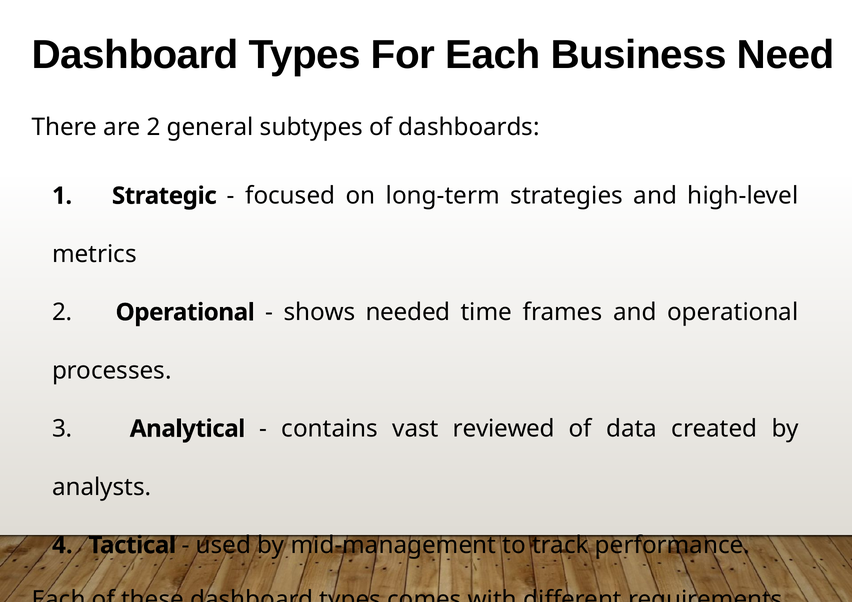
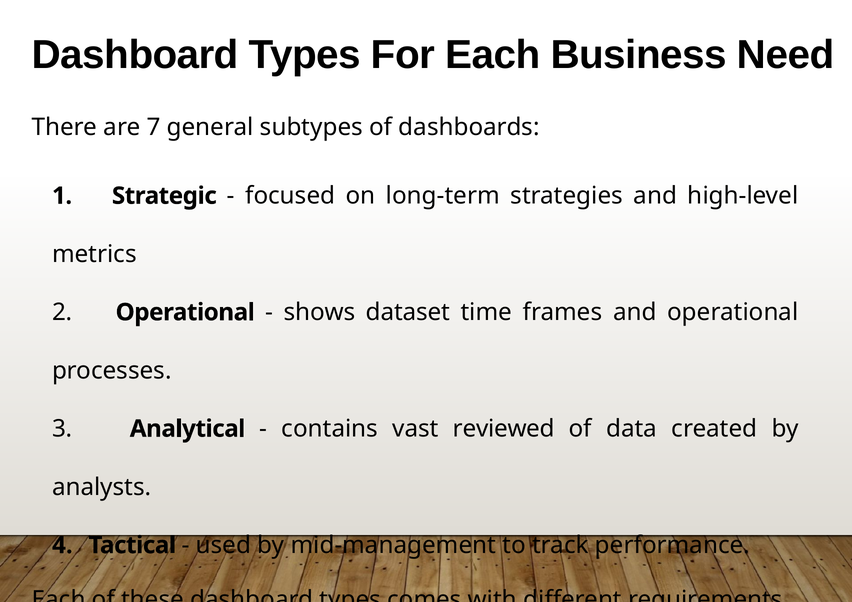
are 2: 2 -> 7
needed: needed -> dataset
